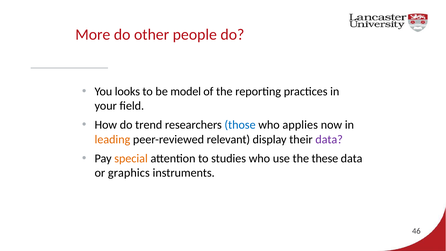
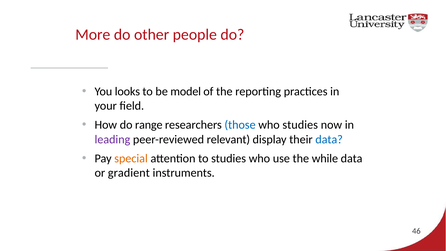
trend: trend -> range
who applies: applies -> studies
leading colour: orange -> purple
data at (329, 139) colour: purple -> blue
these: these -> while
graphics: graphics -> gradient
